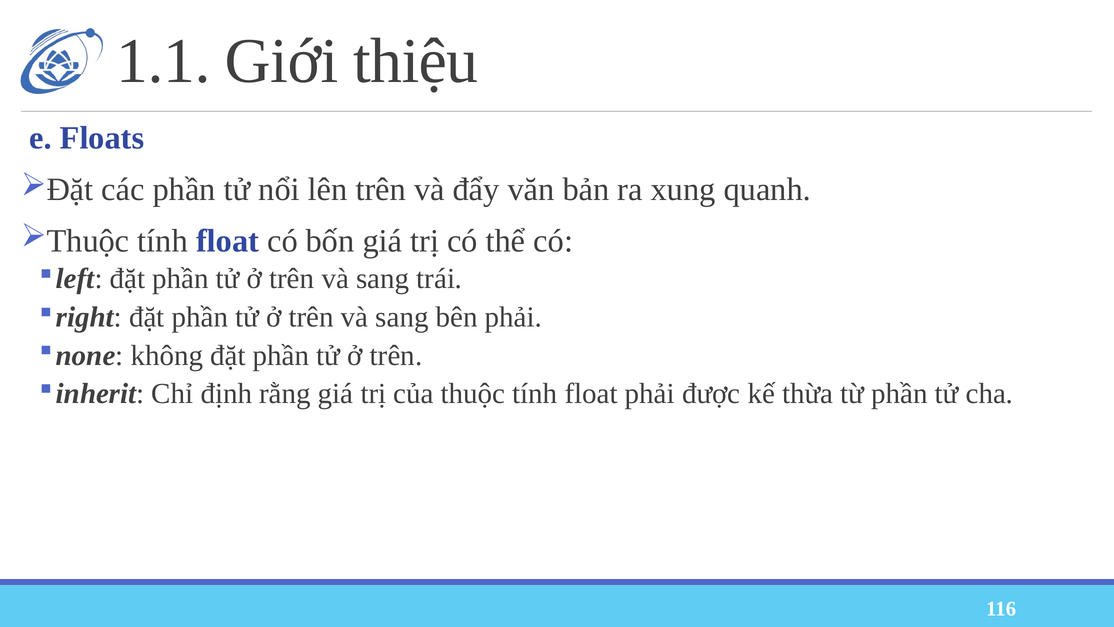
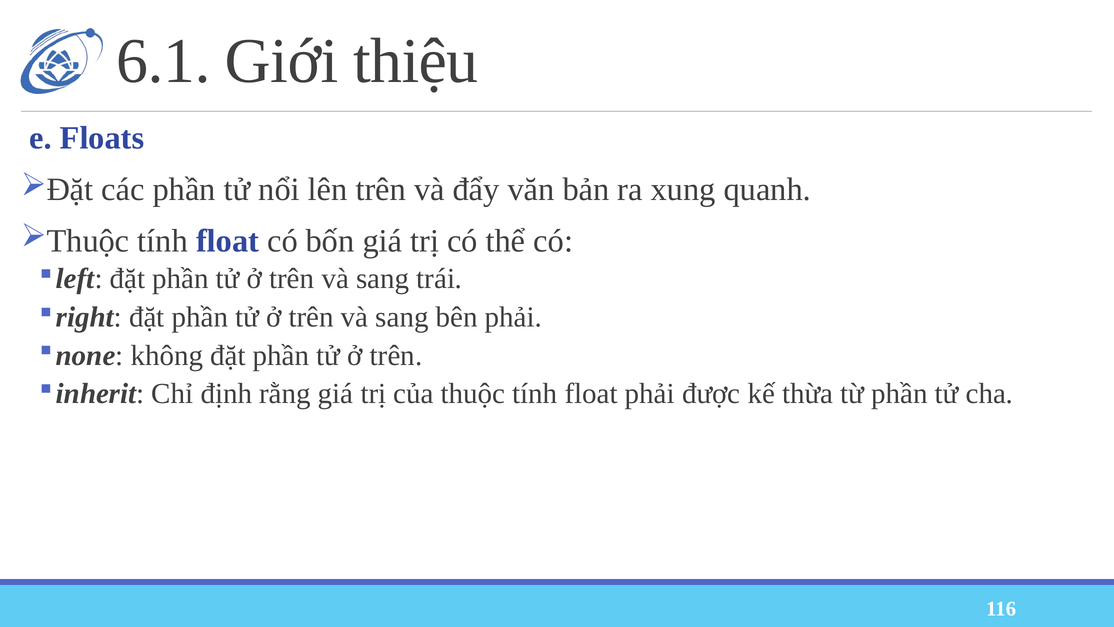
1.1: 1.1 -> 6.1
